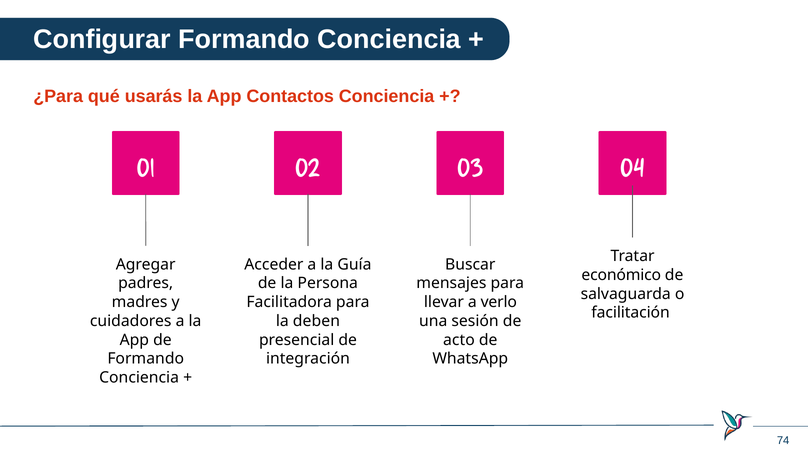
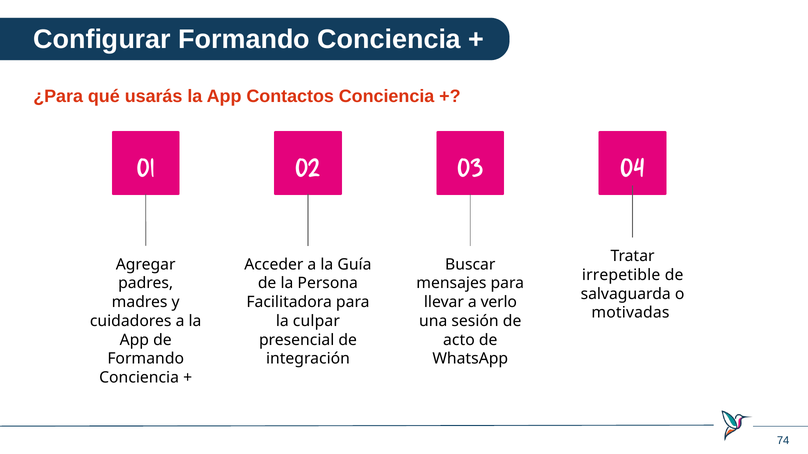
económico: económico -> irrepetible
facilitación: facilitación -> motivadas
deben: deben -> culpar
